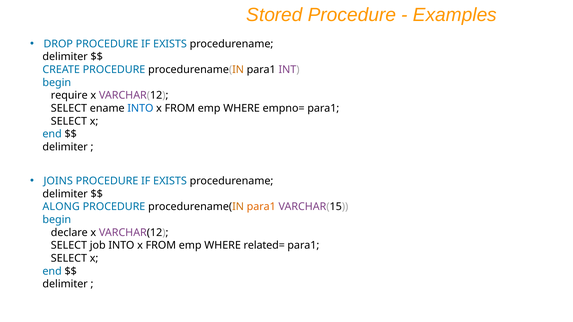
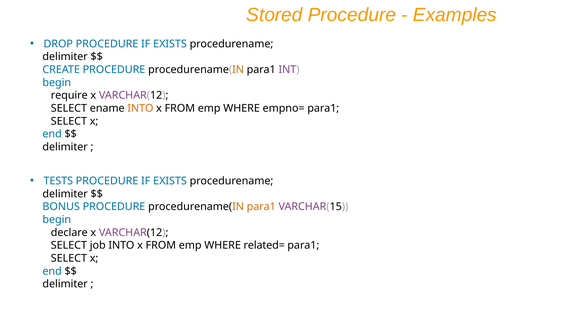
INTO at (140, 108) colour: blue -> orange
JOINS: JOINS -> TESTS
ALONG: ALONG -> BONUS
